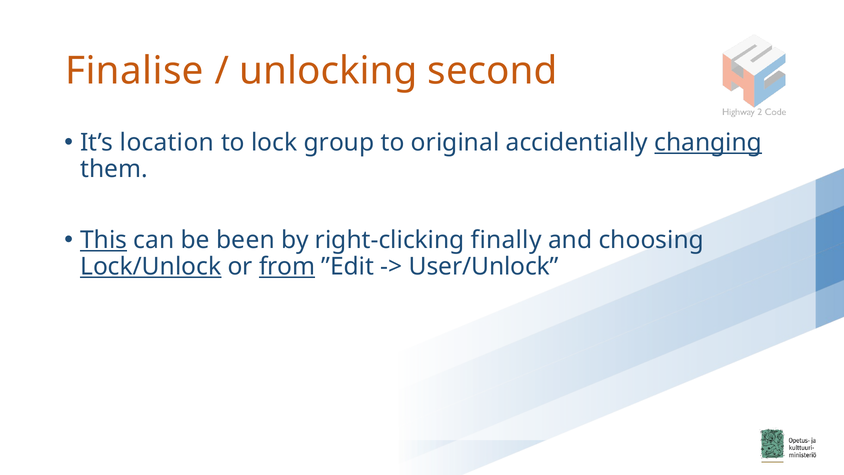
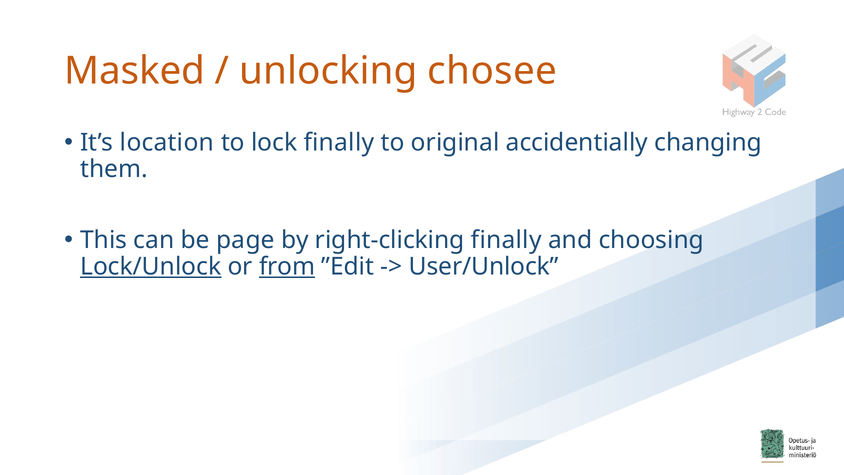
Finalise: Finalise -> Masked
second: second -> chosee
lock group: group -> finally
changing underline: present -> none
This underline: present -> none
been: been -> page
